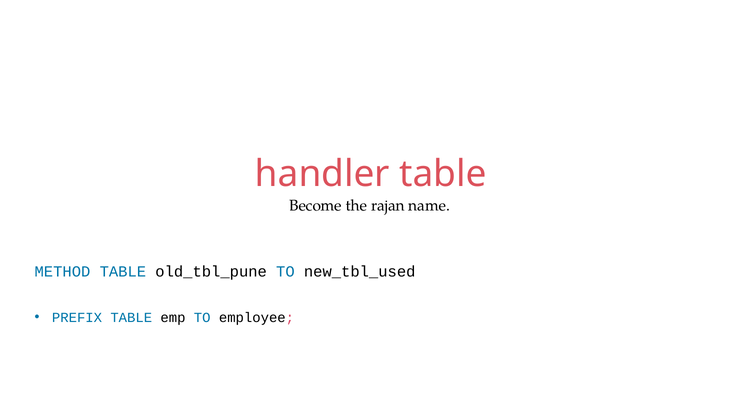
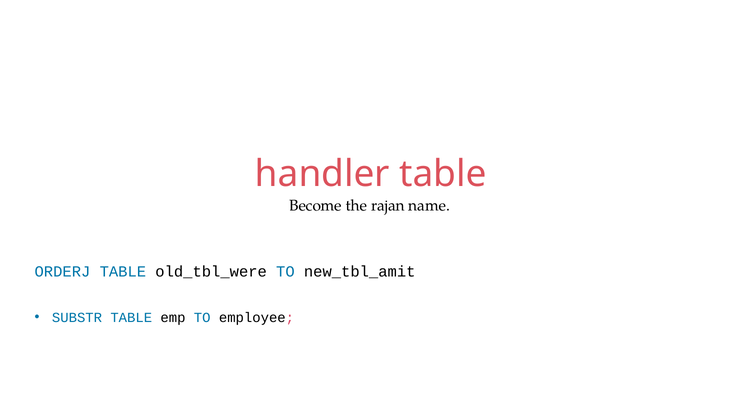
METHOD: METHOD -> ORDERJ
old_tbl_pune: old_tbl_pune -> old_tbl_were
new_tbl_used: new_tbl_used -> new_tbl_amit
PREFIX: PREFIX -> SUBSTR
